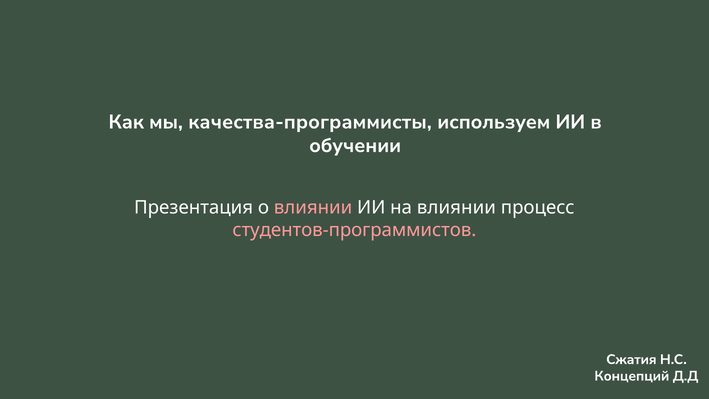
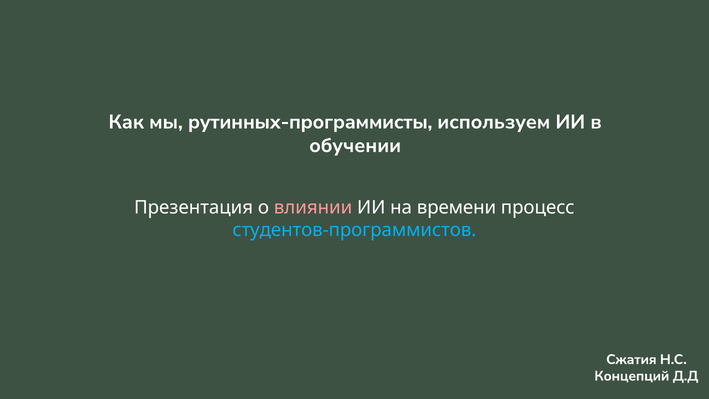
качества-программисты: качества-программисты -> рутинных-программисты
на влиянии: влиянии -> времени
студентов-программистов colour: pink -> light blue
